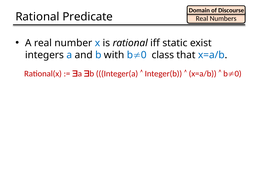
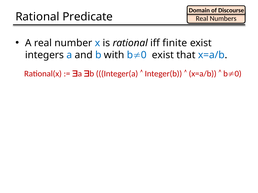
static: static -> finite
class at (163, 55): class -> exist
